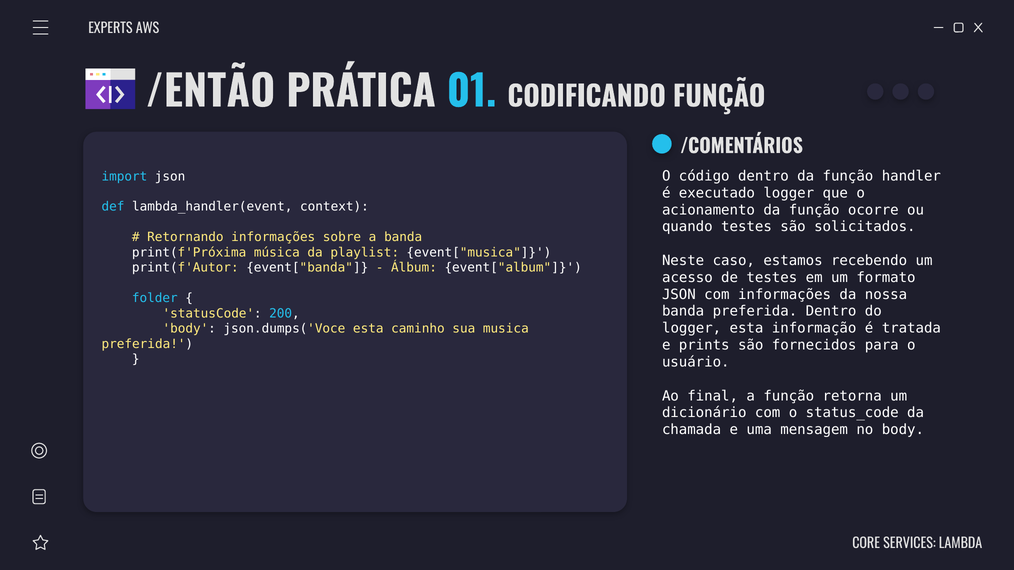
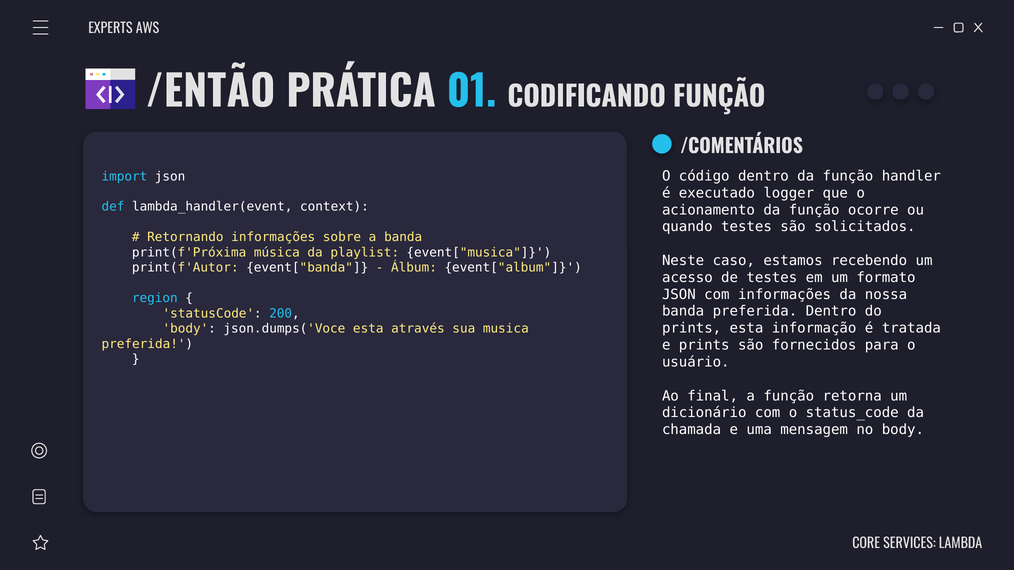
folder: folder -> region
logger at (692, 328): logger -> prints
caminho: caminho -> através
